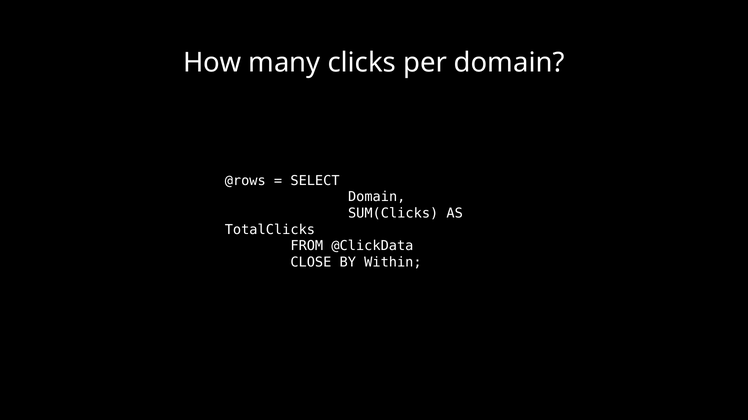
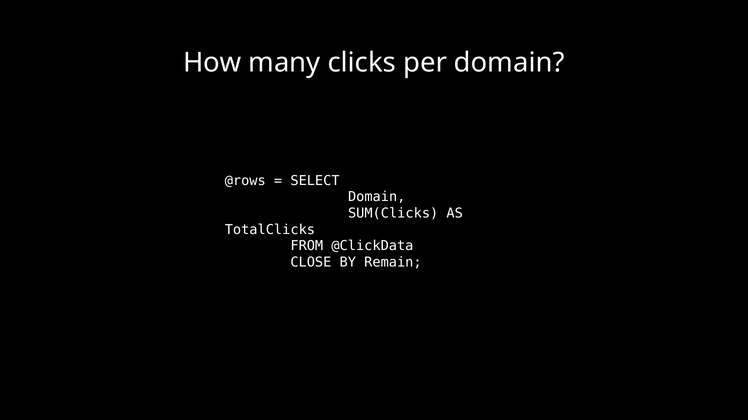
Within: Within -> Remain
